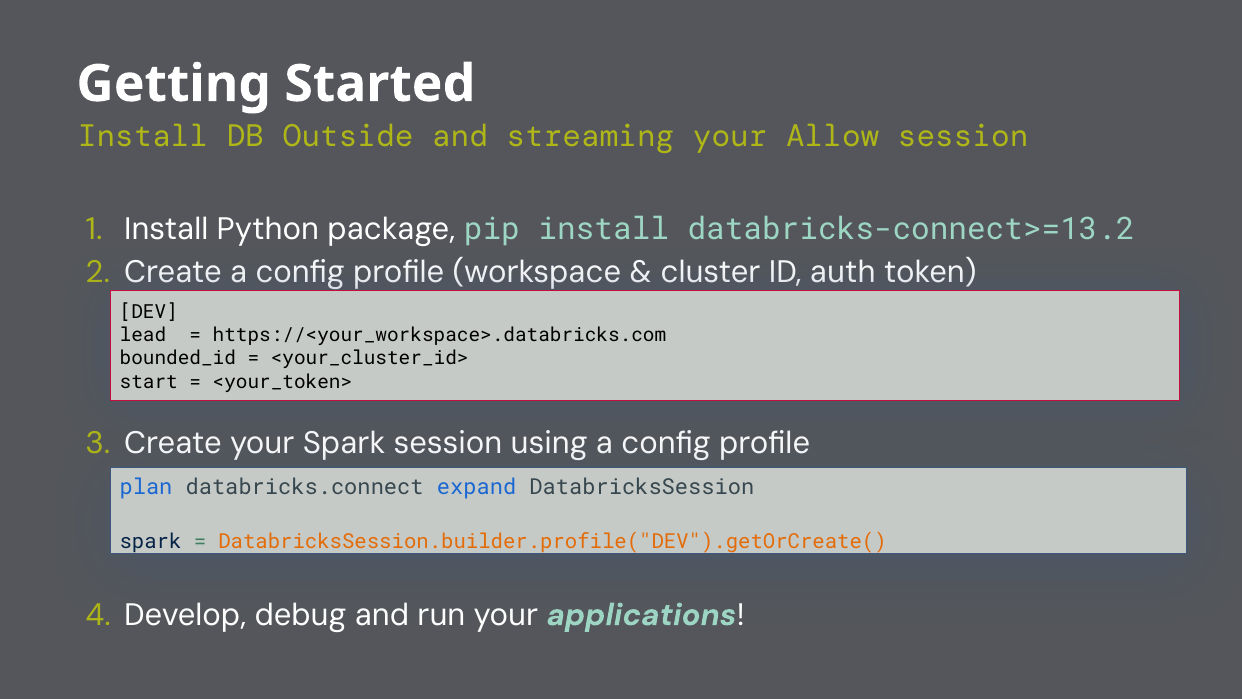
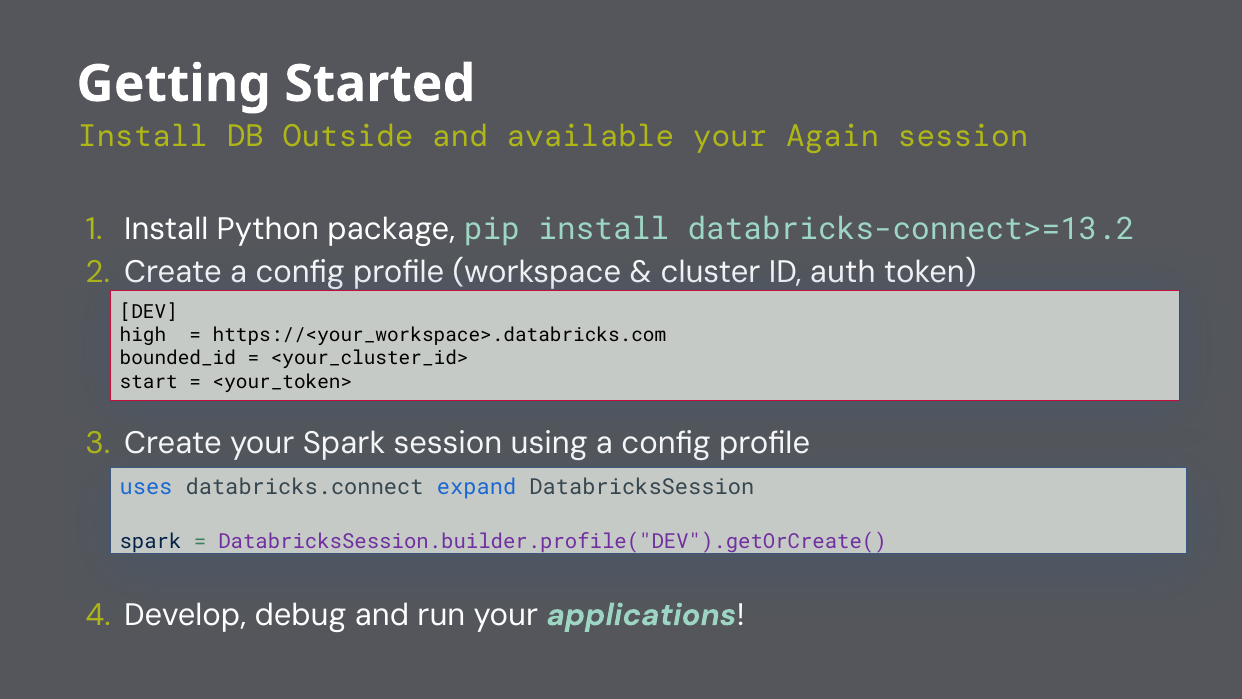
streaming: streaming -> available
Allow: Allow -> Again
lead: lead -> high
plan: plan -> uses
DatabricksSession.builder.profile("DEV").getOrCreate( colour: orange -> purple
